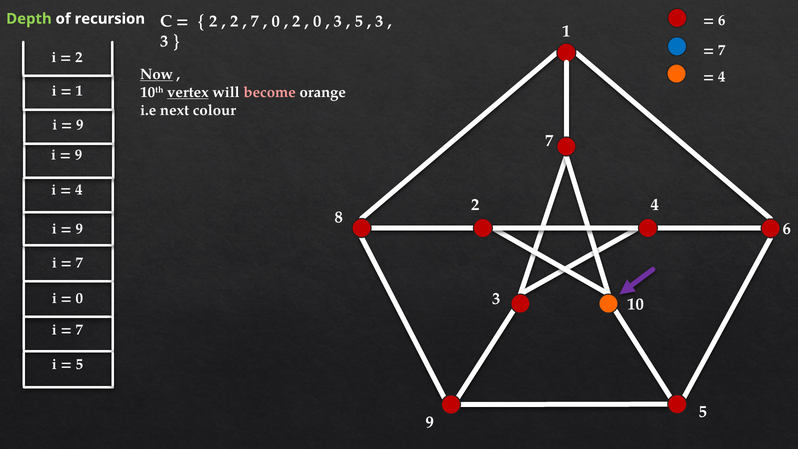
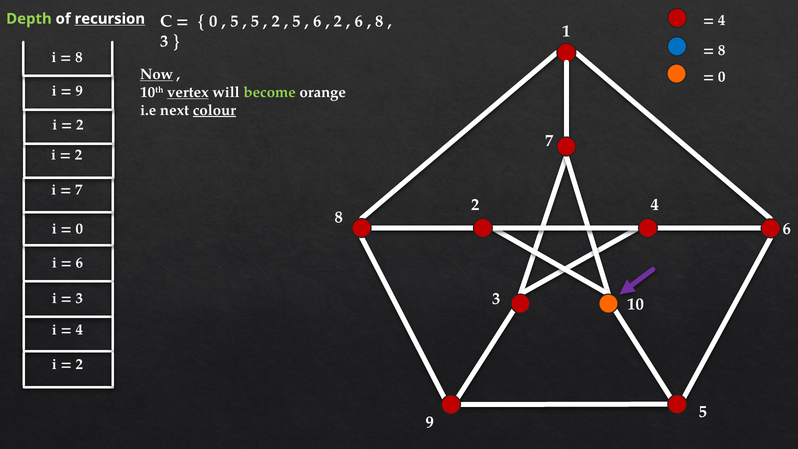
6 at (722, 20): 6 -> 4
recursion underline: none -> present
2 at (213, 21): 2 -> 0
2 at (234, 21): 2 -> 5
7 at (255, 21): 7 -> 5
0 at (276, 21): 0 -> 2
2 at (297, 21): 2 -> 5
0 at (317, 21): 0 -> 6
3 at (338, 21): 3 -> 2
5 at (359, 21): 5 -> 6
3 at (380, 21): 3 -> 8
2 at (79, 57): 2 -> 8
7 at (722, 50): 7 -> 8
4 at (722, 77): 4 -> 0
1 at (79, 91): 1 -> 9
become colour: pink -> light green
colour underline: none -> present
9 at (80, 125): 9 -> 2
9 at (79, 155): 9 -> 2
4 at (79, 190): 4 -> 7
9 at (79, 229): 9 -> 0
7 at (79, 263): 7 -> 6
0 at (79, 298): 0 -> 3
7 at (79, 330): 7 -> 4
5 at (79, 364): 5 -> 2
